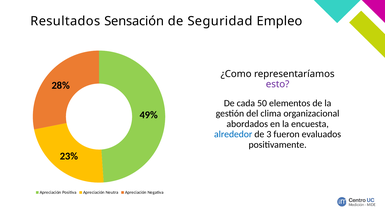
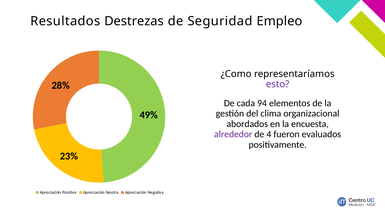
Sensación: Sensación -> Destrezas
50: 50 -> 94
alrededor colour: blue -> purple
3: 3 -> 4
